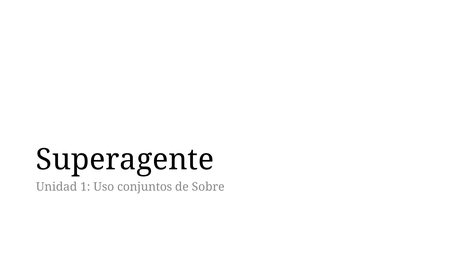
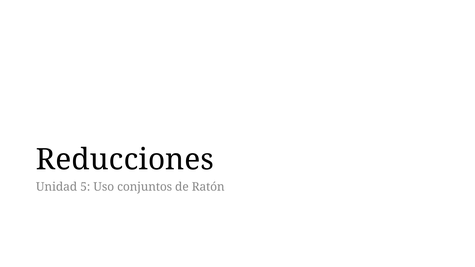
Superagente: Superagente -> Reducciones
1: 1 -> 5
Sobre: Sobre -> Ratón
